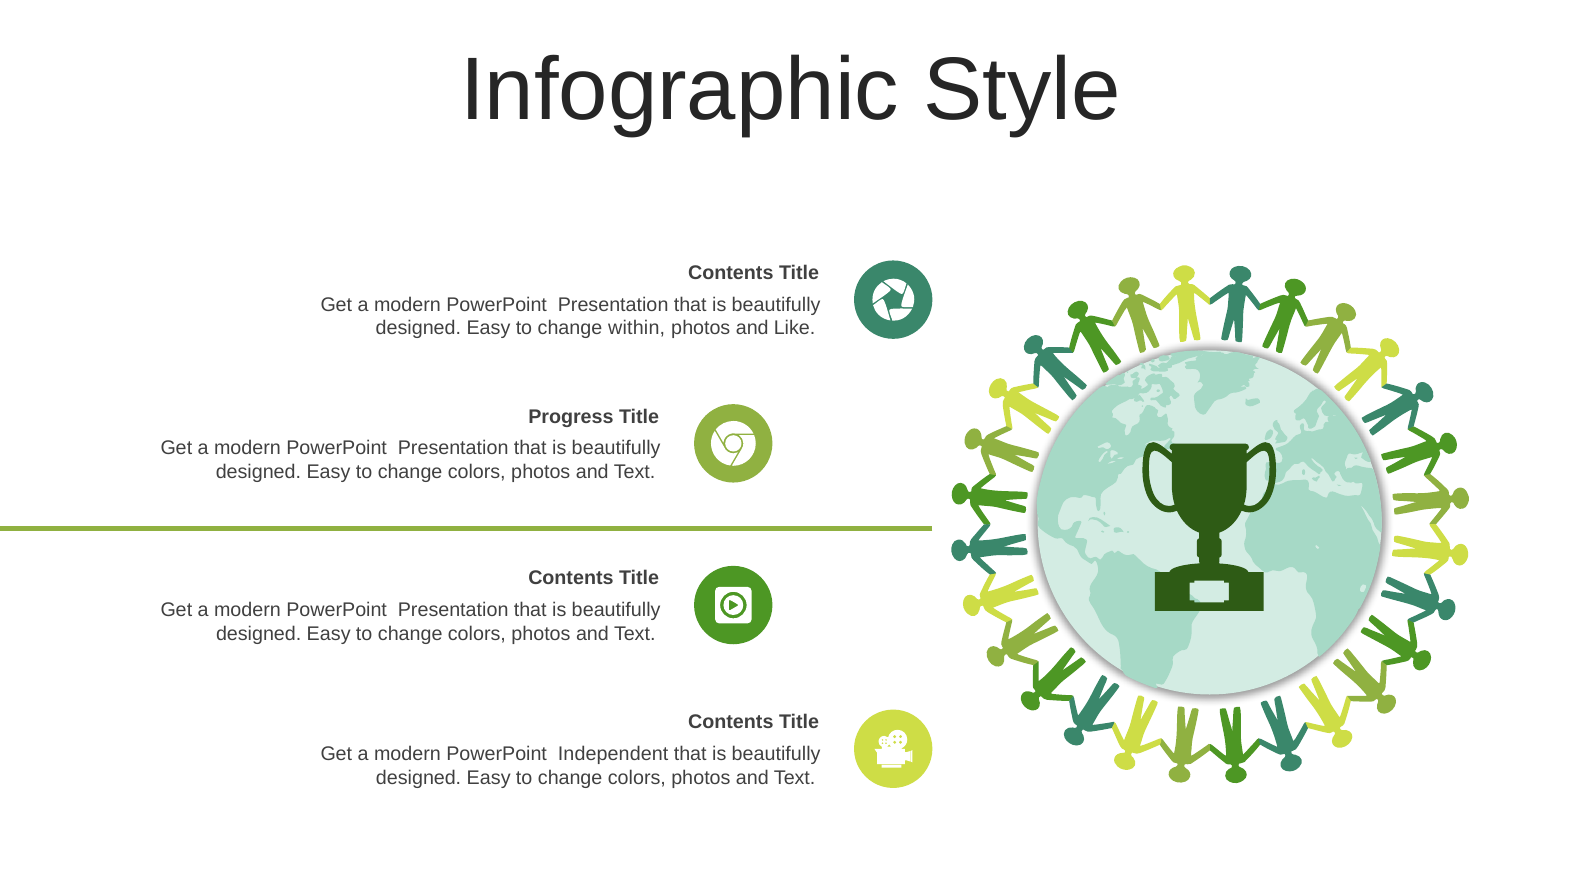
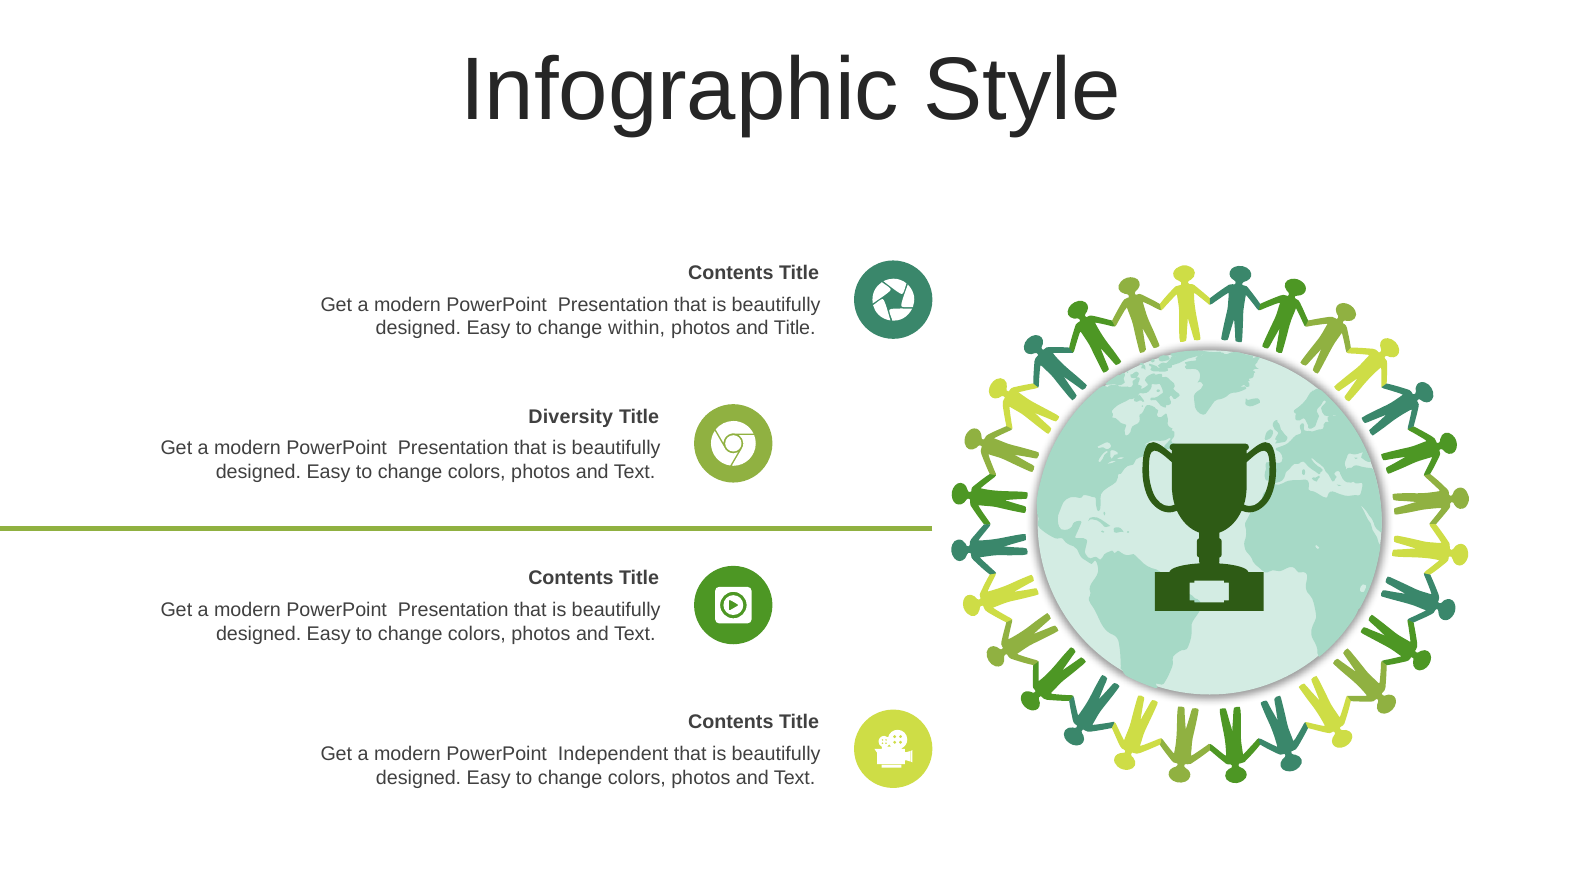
and Like: Like -> Title
Progress: Progress -> Diversity
